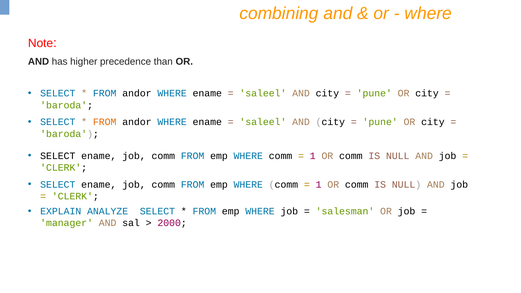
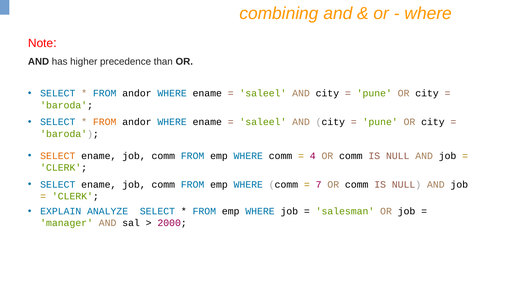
SELECT at (58, 156) colour: black -> orange
1 at (313, 156): 1 -> 4
1 at (319, 185): 1 -> 7
